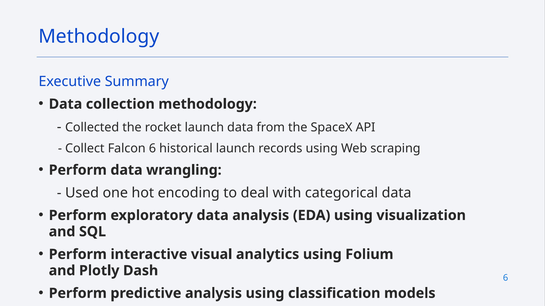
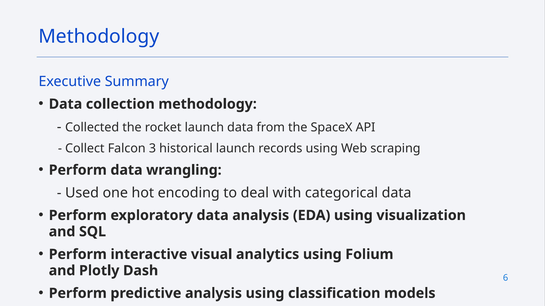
Falcon 6: 6 -> 3
